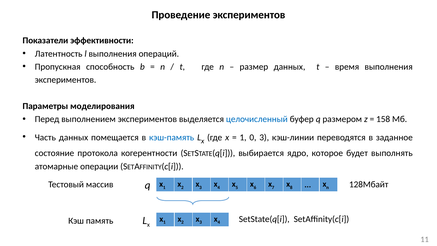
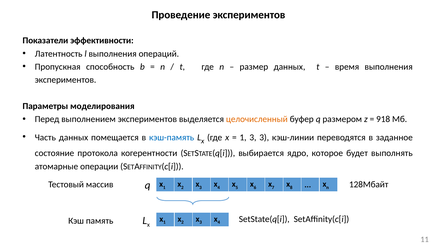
целочисленный colour: blue -> orange
158: 158 -> 918
1 0: 0 -> 3
